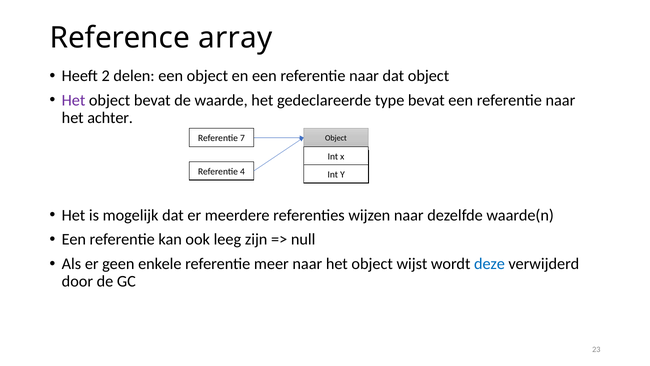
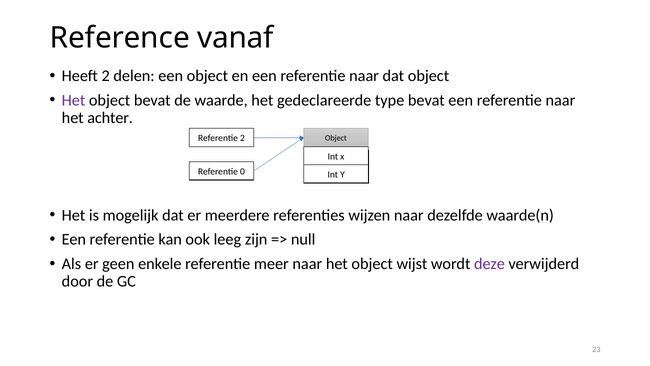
array: array -> vanaf
Referentie 7: 7 -> 2
4: 4 -> 0
deze colour: blue -> purple
